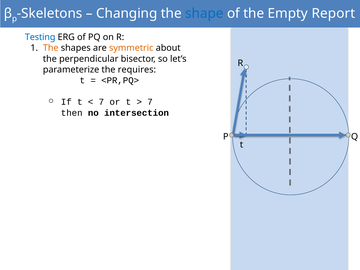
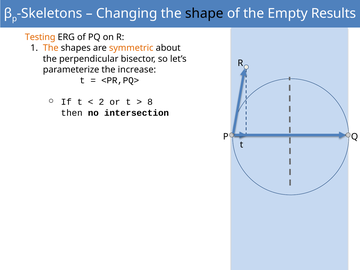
shape colour: blue -> black
Report: Report -> Results
Testing colour: blue -> orange
requires: requires -> increase
7 at (101, 102): 7 -> 2
7 at (150, 102): 7 -> 8
